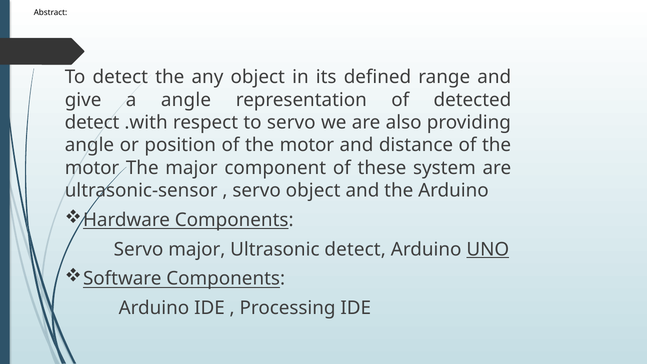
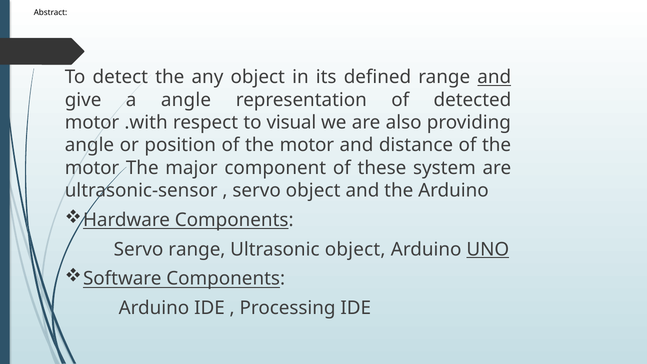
and at (494, 77) underline: none -> present
detect at (92, 123): detect -> motor
to servo: servo -> visual
Servo major: major -> range
Ultrasonic detect: detect -> object
